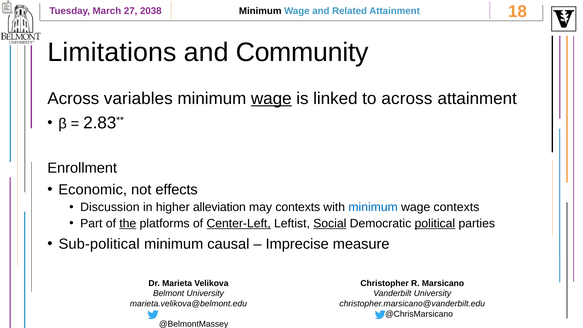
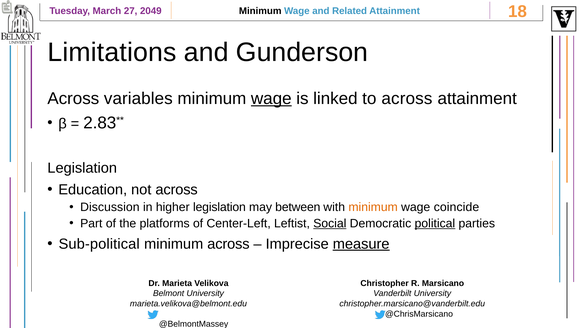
2038: 2038 -> 2049
Community: Community -> Gunderson
Enrollment at (82, 168): Enrollment -> Legislation
Economic: Economic -> Education
not effects: effects -> across
higher alleviation: alleviation -> legislation
may contexts: contexts -> between
minimum at (373, 207) colour: blue -> orange
wage contexts: contexts -> coincide
the underline: present -> none
Center-Left underline: present -> none
minimum causal: causal -> across
measure underline: none -> present
